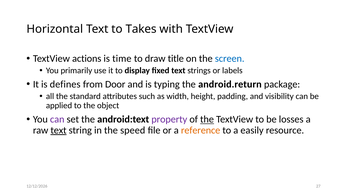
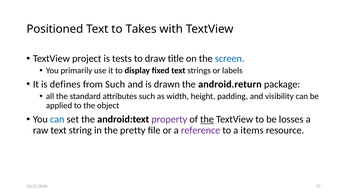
Horizontal: Horizontal -> Positioned
actions: actions -> project
time: time -> tests
from Door: Door -> Such
typing: typing -> drawn
can at (57, 119) colour: purple -> blue
text at (59, 130) underline: present -> none
speed: speed -> pretty
reference colour: orange -> purple
easily: easily -> items
